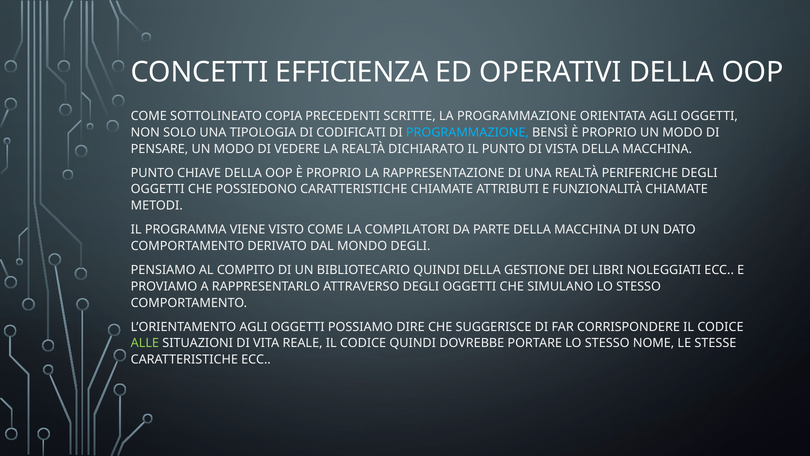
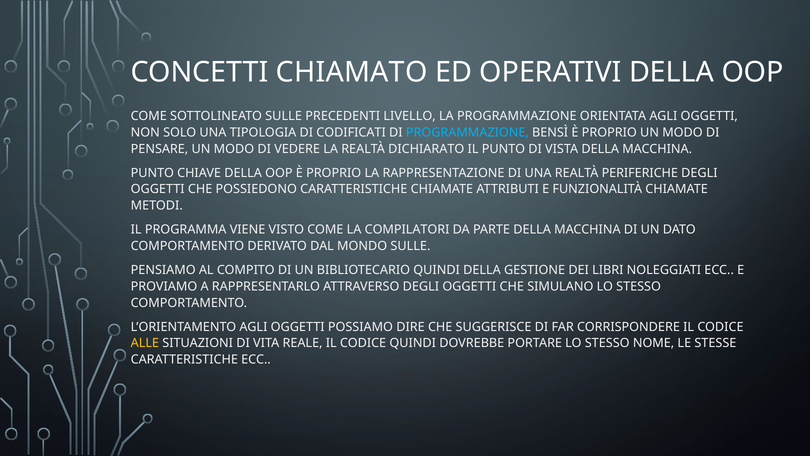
EFFICIENZA: EFFICIENZA -> CHIAMATO
SOTTOLINEATO COPIA: COPIA -> SULLE
SCRITTE: SCRITTE -> LIVELLO
MONDO DEGLI: DEGLI -> SULLE
ALLE colour: light green -> yellow
